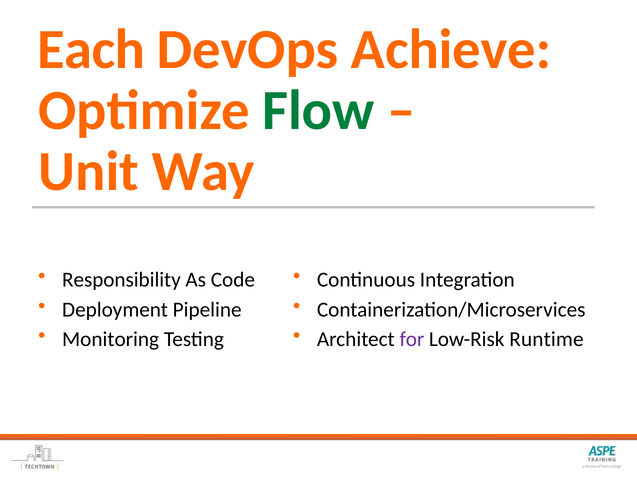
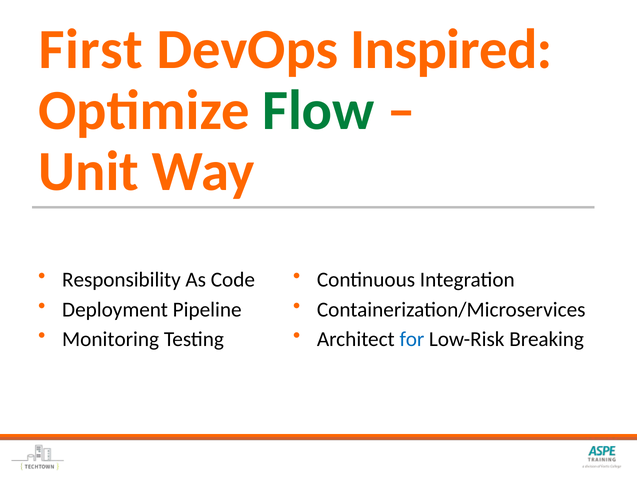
Each: Each -> First
Achieve: Achieve -> Inspired
for colour: purple -> blue
Runtime: Runtime -> Breaking
